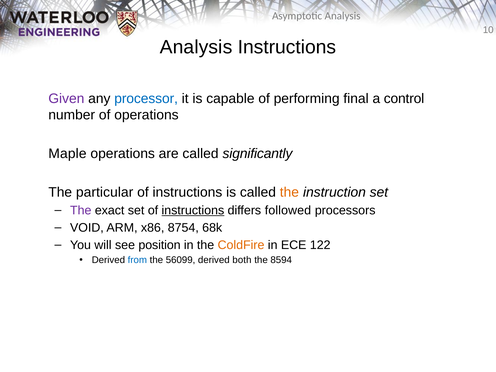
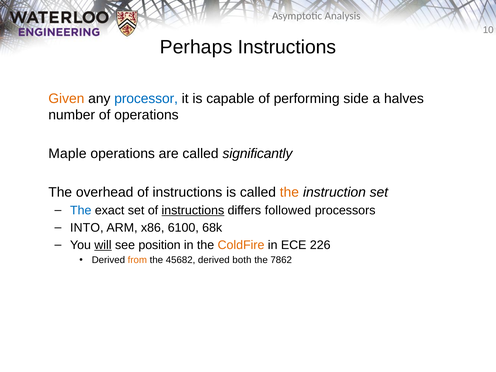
Analysis at (196, 47): Analysis -> Perhaps
Given colour: purple -> orange
final: final -> side
control: control -> halves
particular: particular -> overhead
The at (81, 210) colour: purple -> blue
VOID: VOID -> INTO
8754: 8754 -> 6100
will underline: none -> present
122: 122 -> 226
from colour: blue -> orange
56099: 56099 -> 45682
8594: 8594 -> 7862
